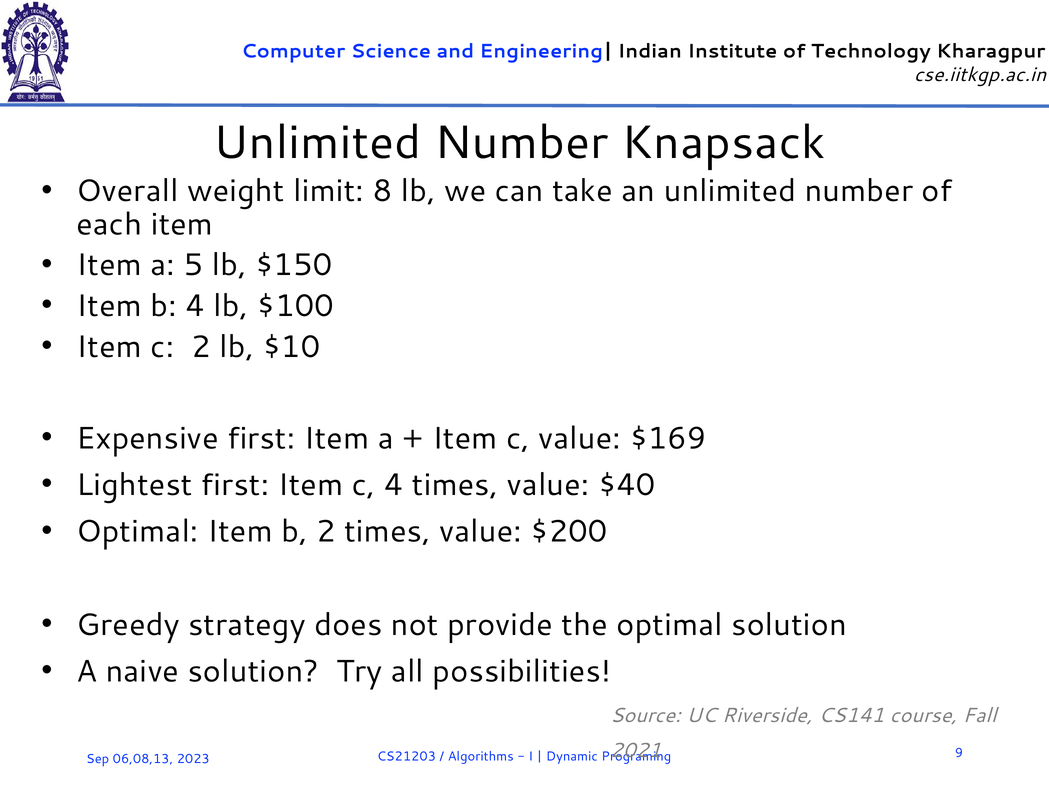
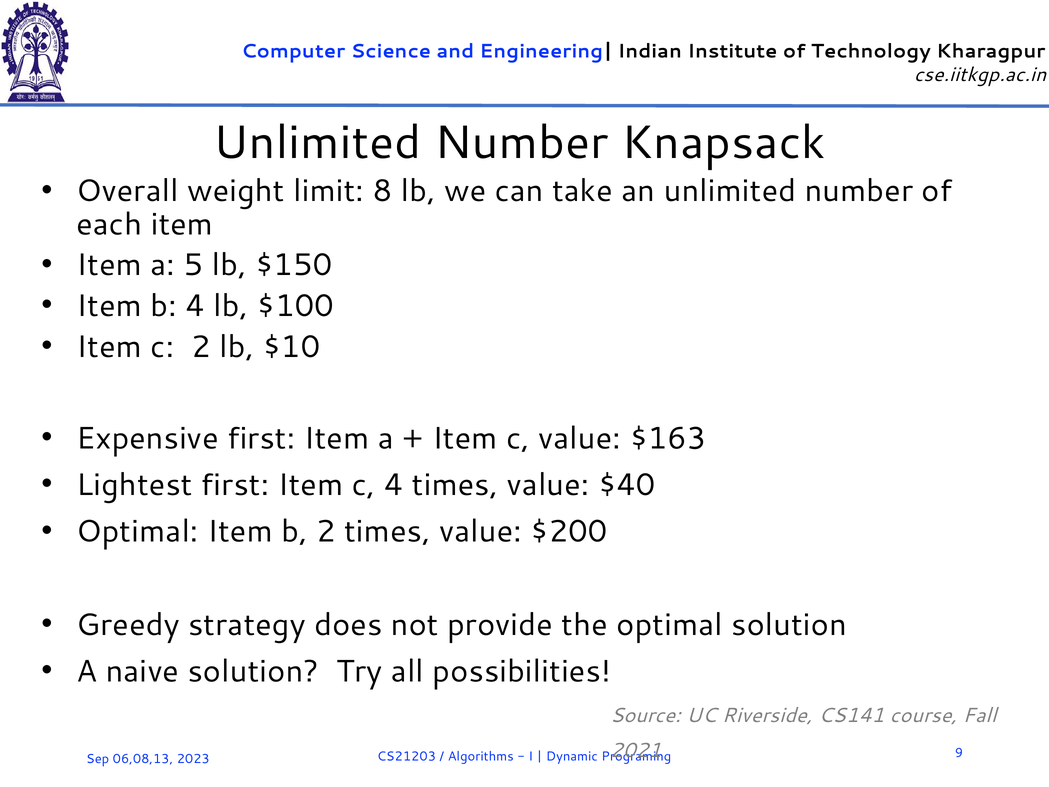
$169: $169 -> $163
